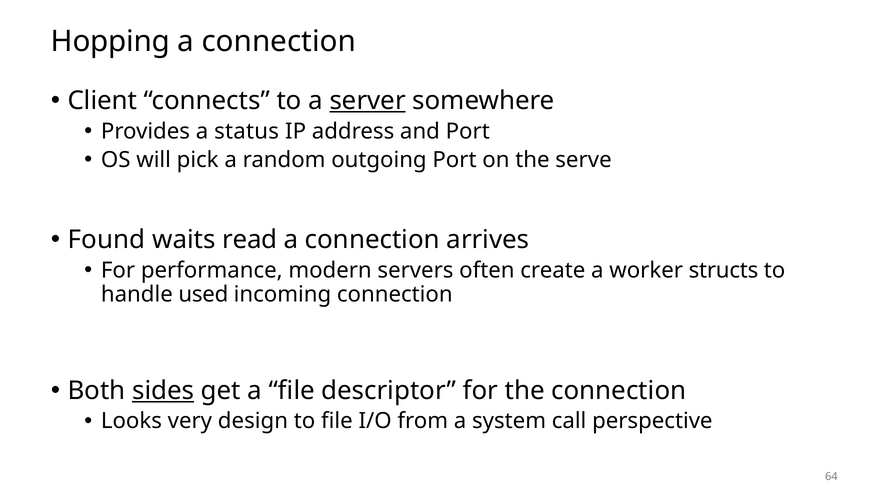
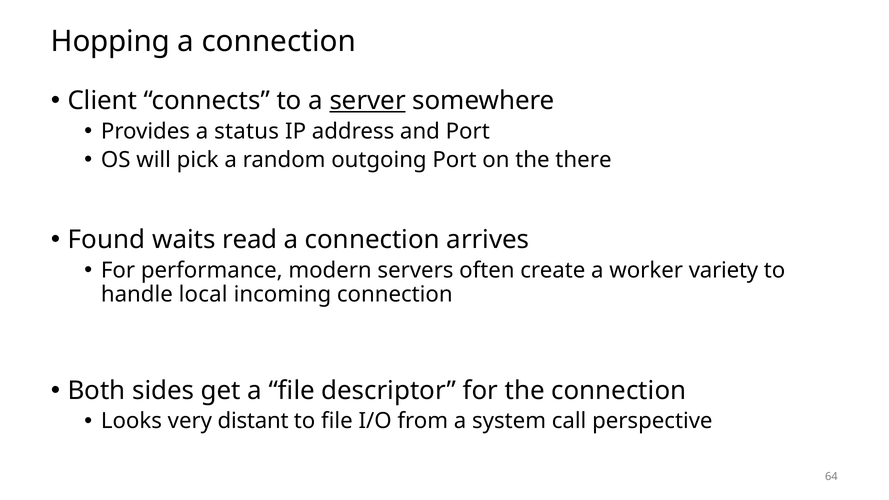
serve: serve -> there
structs: structs -> variety
used: used -> local
sides underline: present -> none
design: design -> distant
